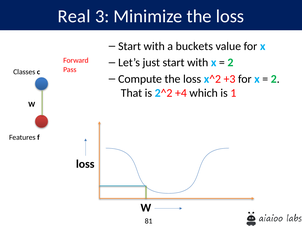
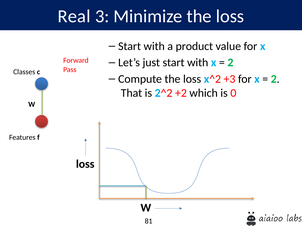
buckets: buckets -> product
+4: +4 -> +2
1: 1 -> 0
